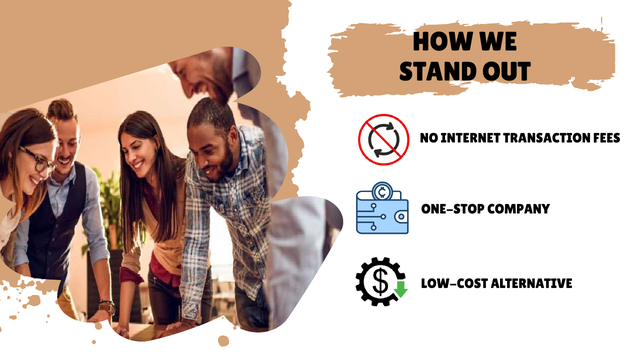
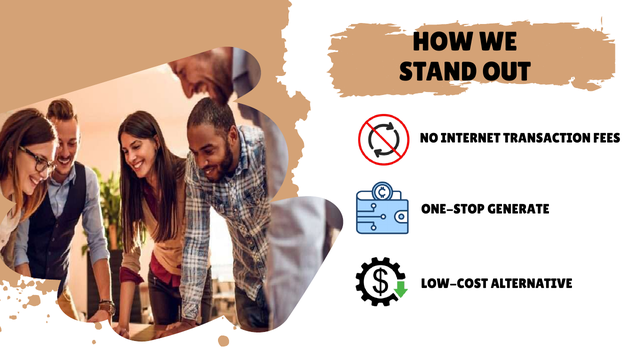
COMPANY: COMPANY -> GENERATE
